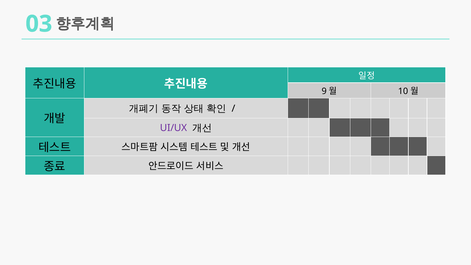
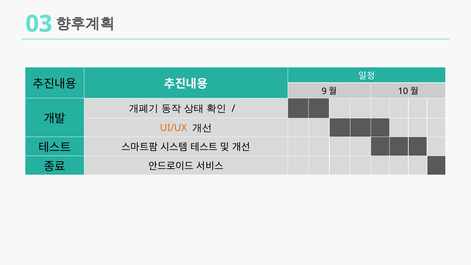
UI/UX colour: purple -> orange
